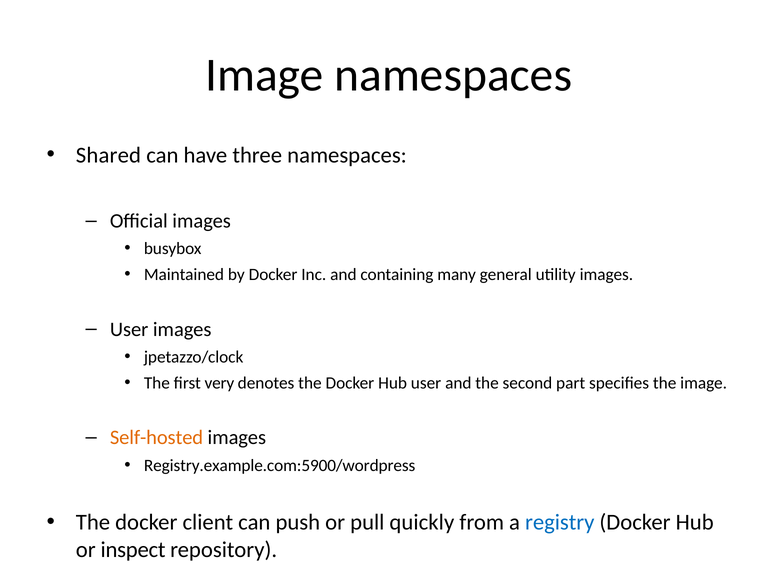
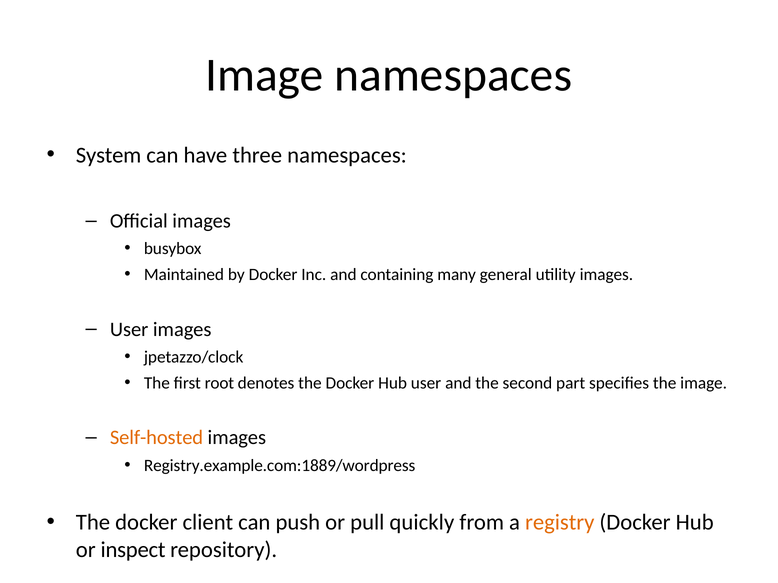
Shared: Shared -> System
very: very -> root
Registry.example.com:5900/wordpress: Registry.example.com:5900/wordpress -> Registry.example.com:1889/wordpress
registry colour: blue -> orange
